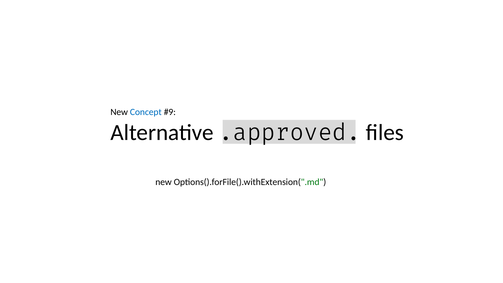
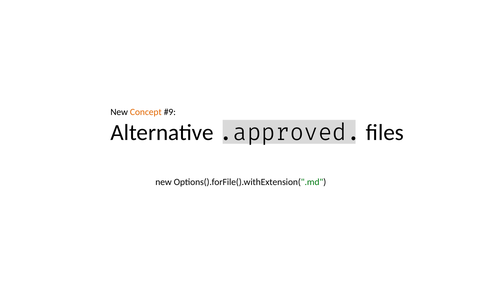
Concept colour: blue -> orange
